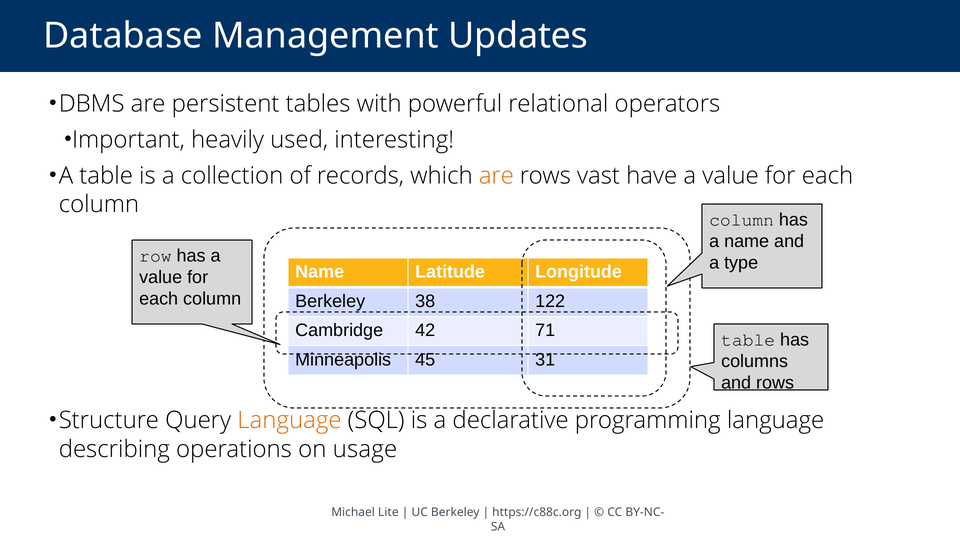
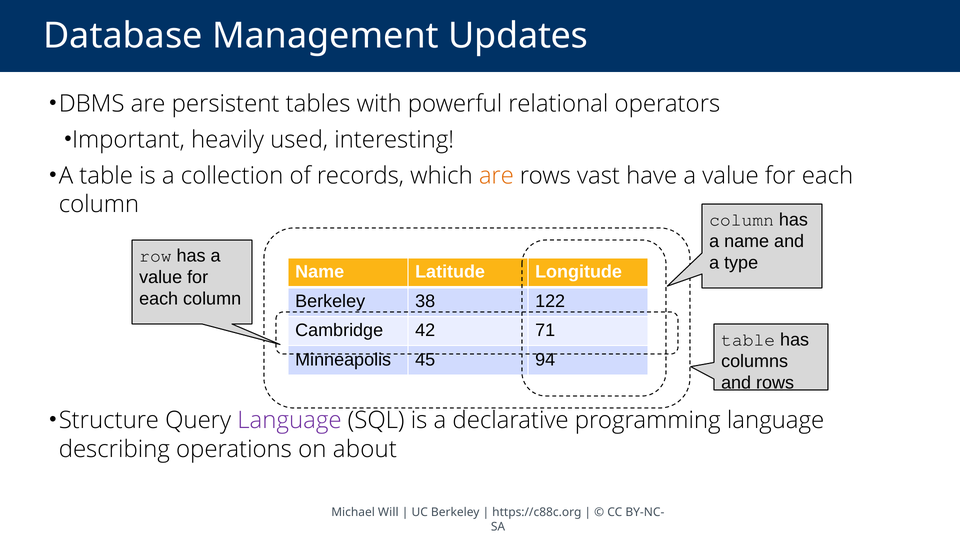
31: 31 -> 94
Language at (289, 421) colour: orange -> purple
usage: usage -> about
Lite: Lite -> Will
